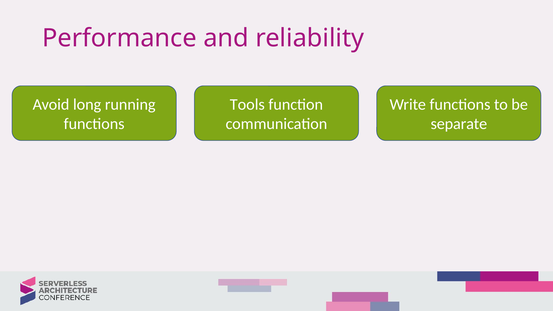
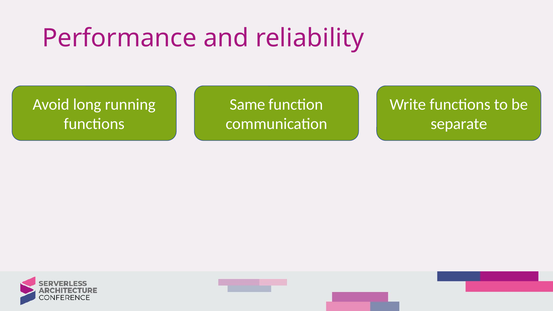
Tools: Tools -> Same
